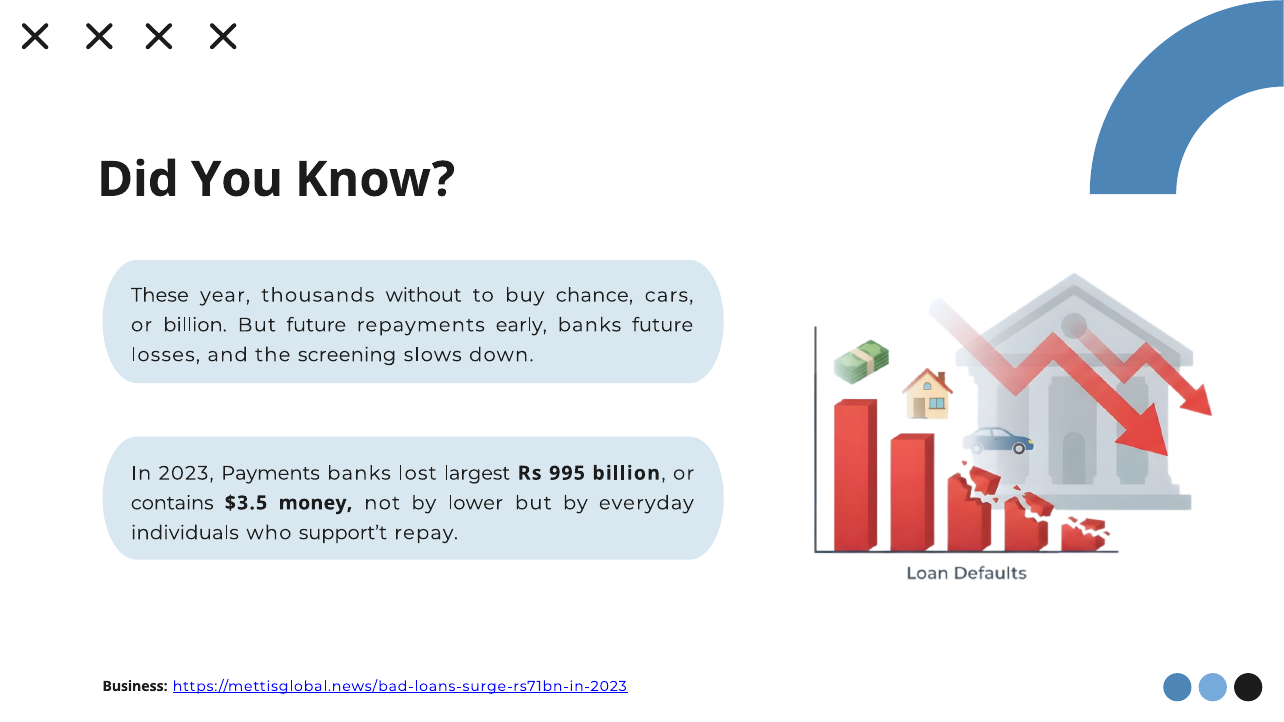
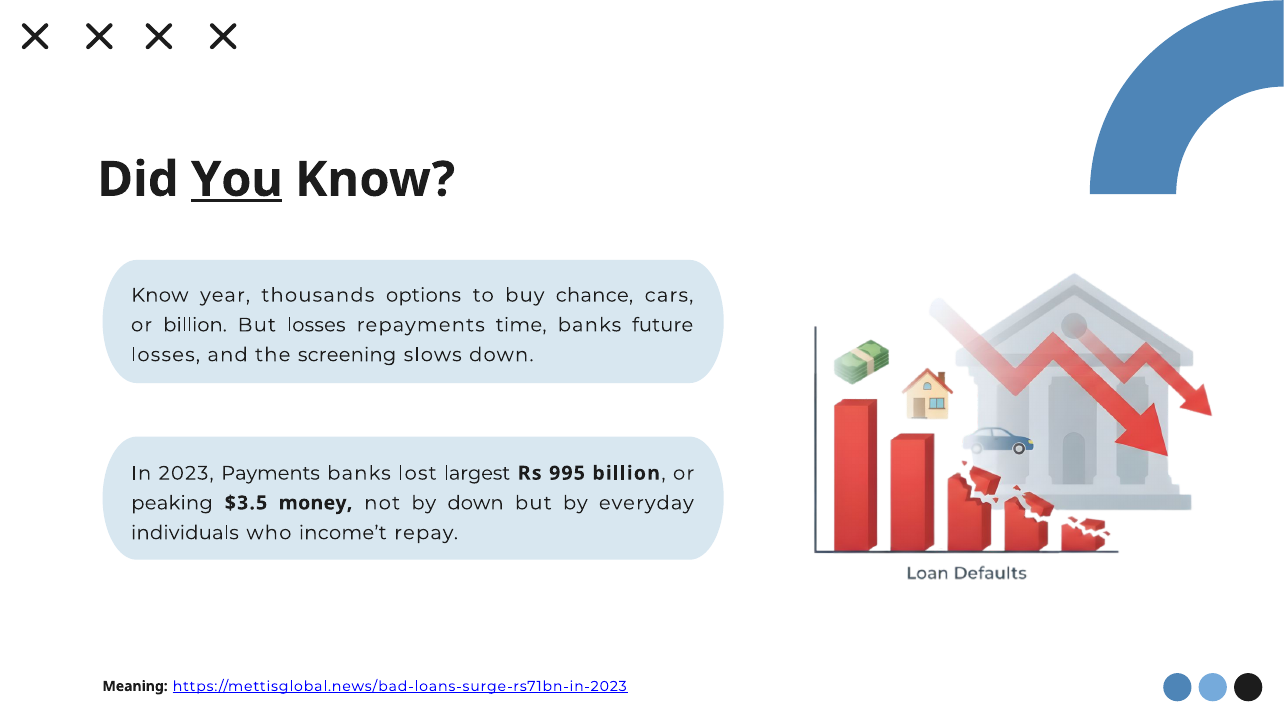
You underline: none -> present
These at (160, 295): These -> Know
without: without -> options
But future: future -> losses
early: early -> time
contains: contains -> peaking
by lower: lower -> down
support’t: support’t -> income’t
Business: Business -> Meaning
